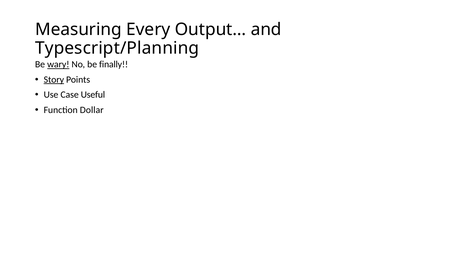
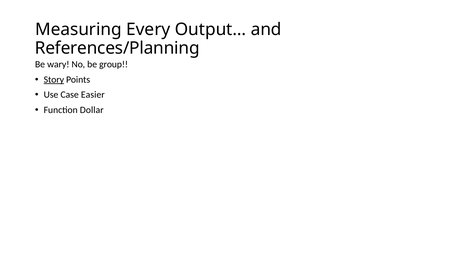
Typescript/Planning: Typescript/Planning -> References/Planning
wary underline: present -> none
finally: finally -> group
Useful: Useful -> Easier
